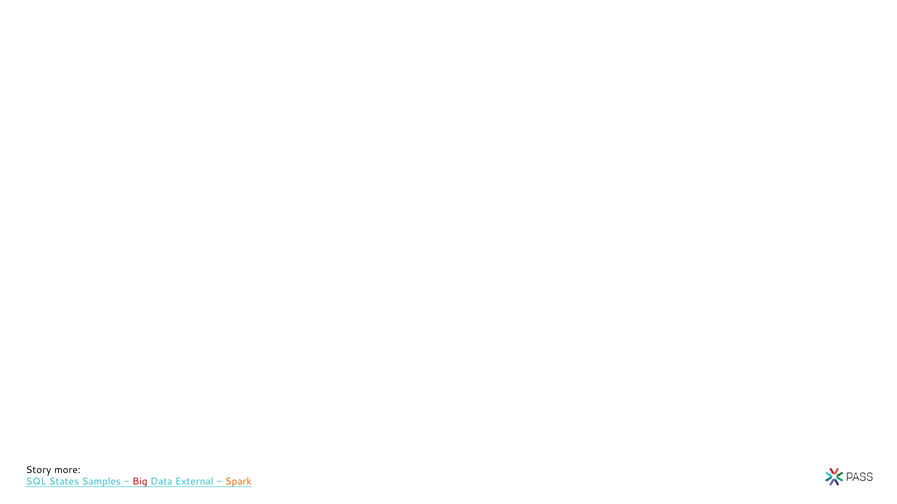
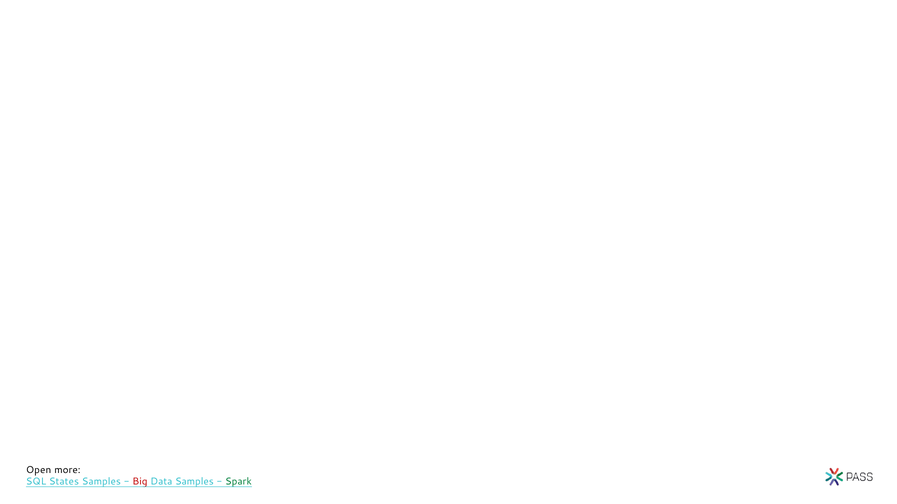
Story: Story -> Open
Data External: External -> Samples
Spark colour: orange -> green
